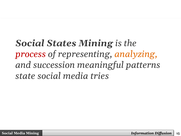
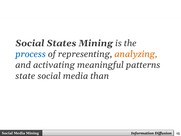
process colour: red -> blue
succession: succession -> activating
tries: tries -> than
